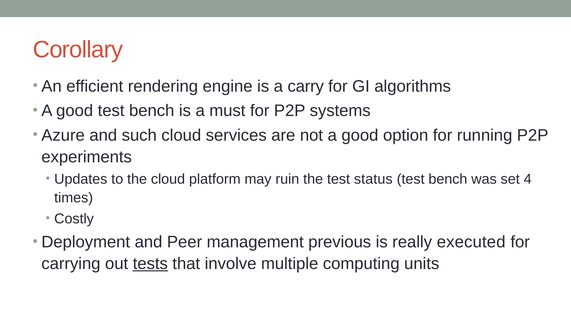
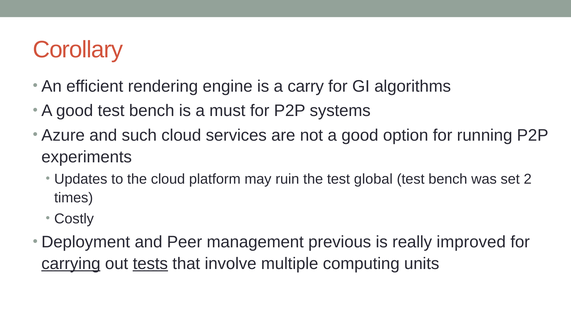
status: status -> global
4: 4 -> 2
executed: executed -> improved
carrying underline: none -> present
